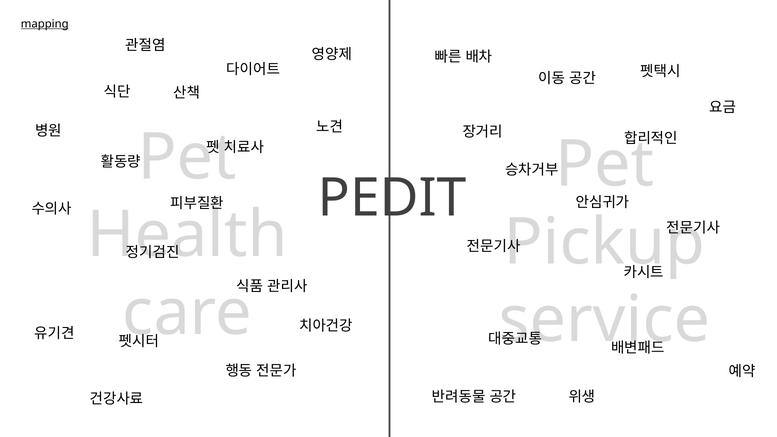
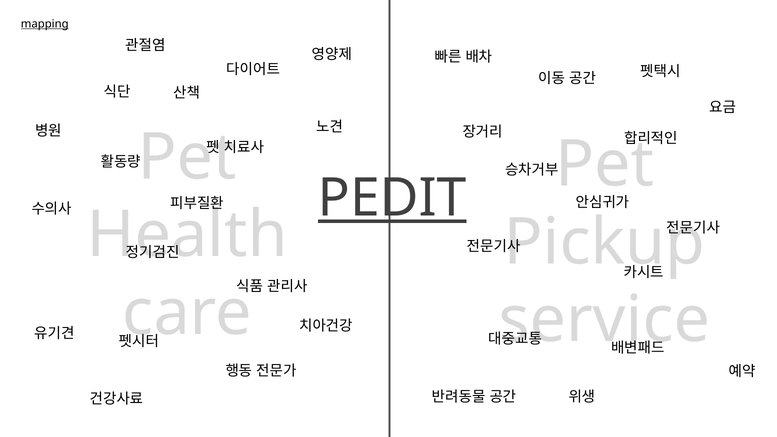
PEDIT underline: none -> present
